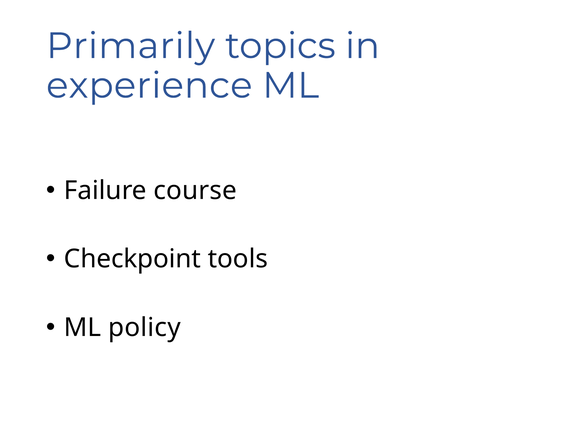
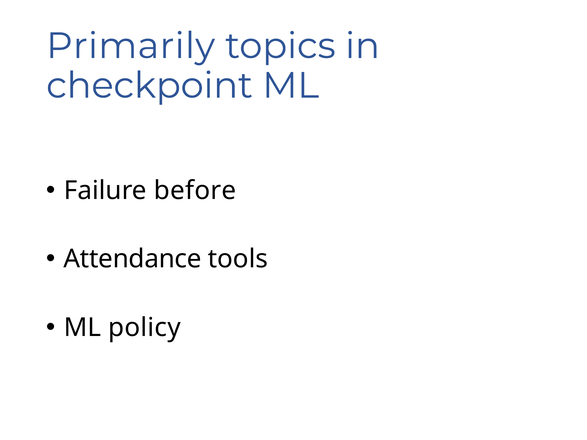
experience: experience -> checkpoint
course: course -> before
Checkpoint: Checkpoint -> Attendance
